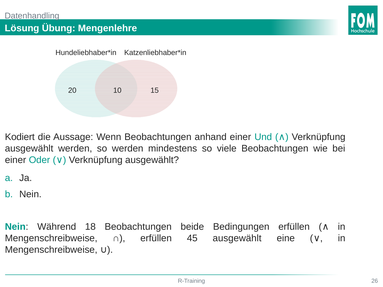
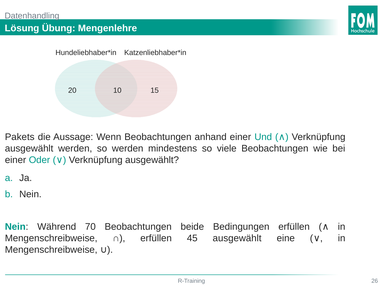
Kodiert: Kodiert -> Pakets
18: 18 -> 70
